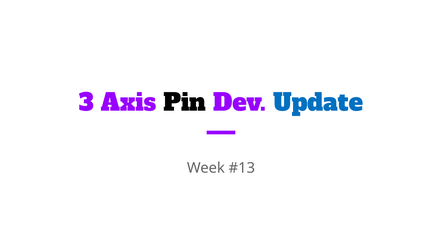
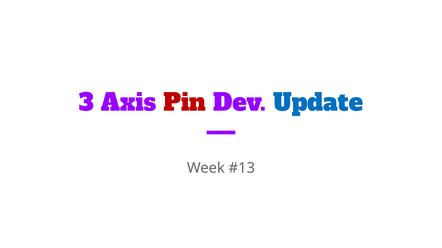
Pin colour: black -> red
